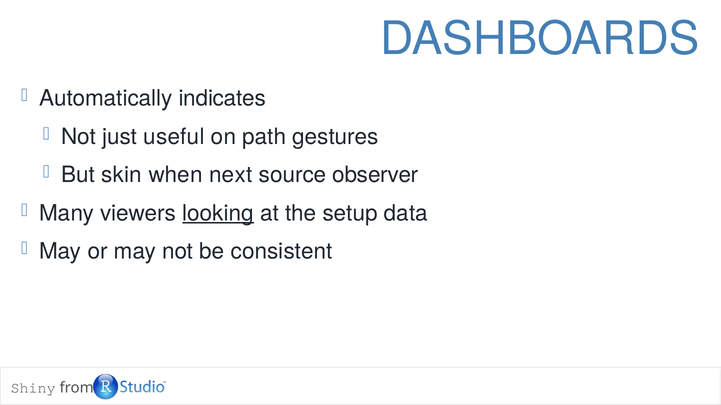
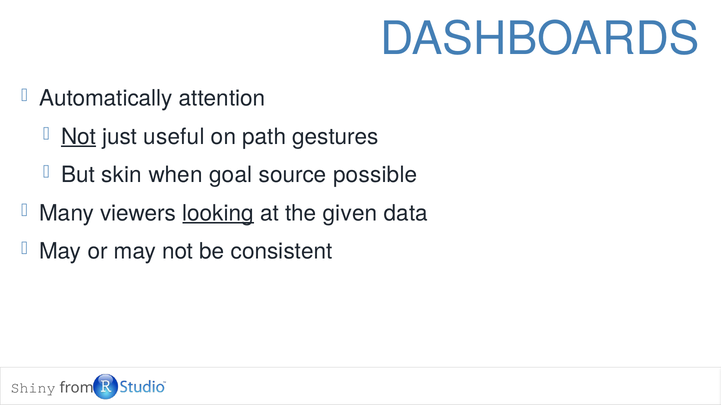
indicates: indicates -> attention
Not at (78, 137) underline: none -> present
next: next -> goal
observer: observer -> possible
setup: setup -> given
